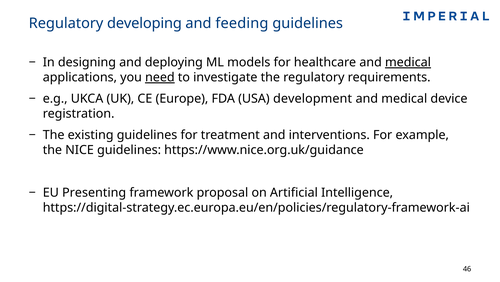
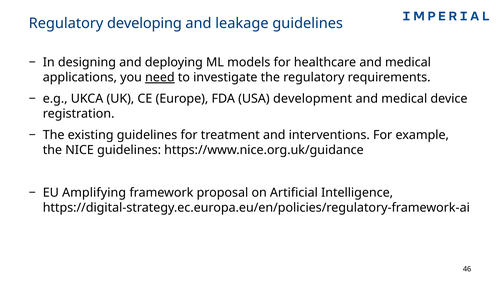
feeding: feeding -> leakage
medical at (408, 62) underline: present -> none
Presenting: Presenting -> Amplifying
